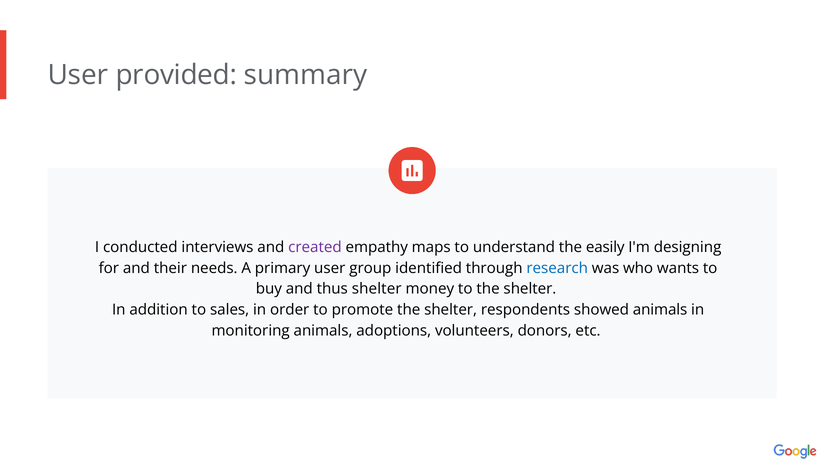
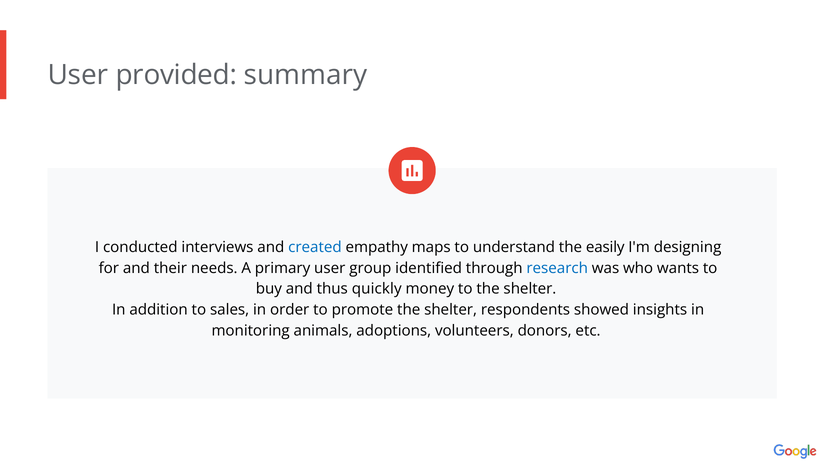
created colour: purple -> blue
thus shelter: shelter -> quickly
showed animals: animals -> insights
